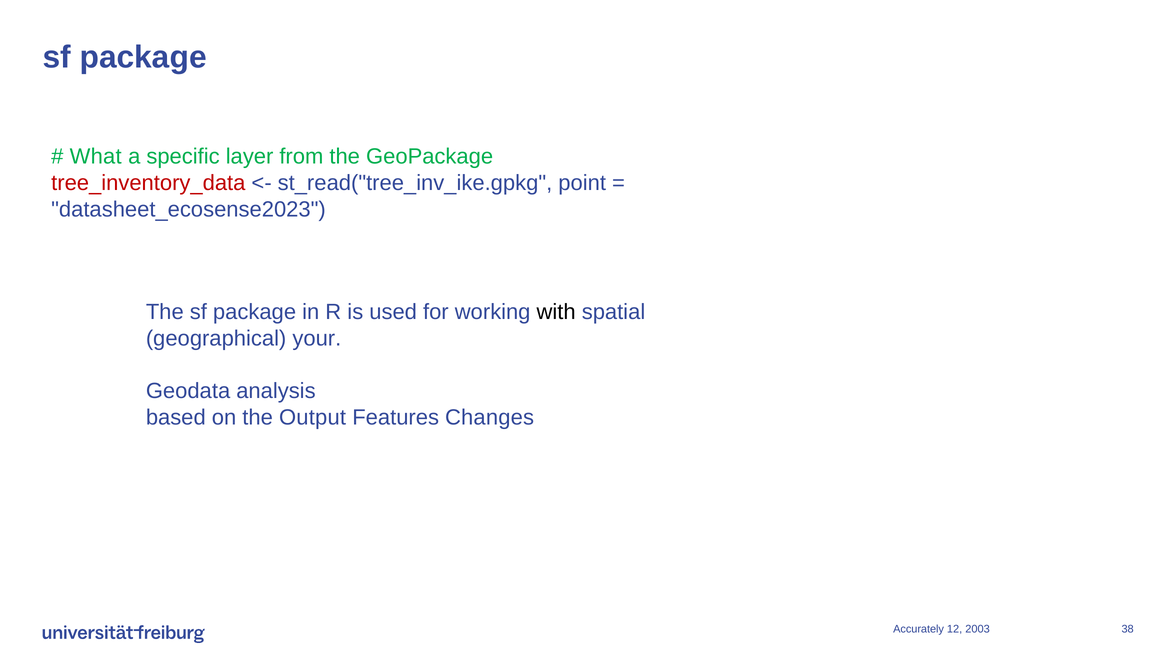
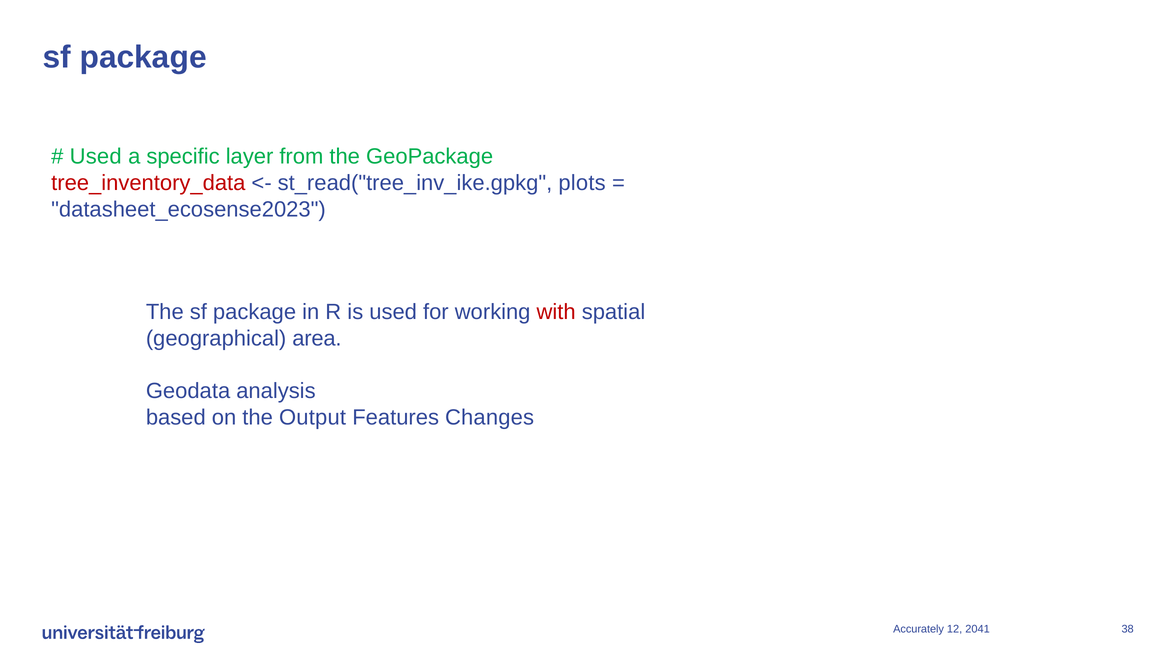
What at (96, 157): What -> Used
point: point -> plots
with colour: black -> red
your: your -> area
2003: 2003 -> 2041
